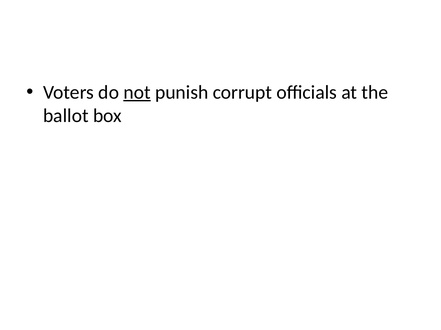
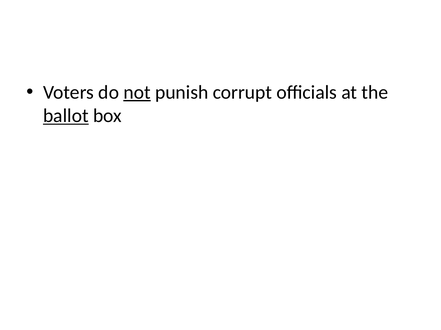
ballot underline: none -> present
